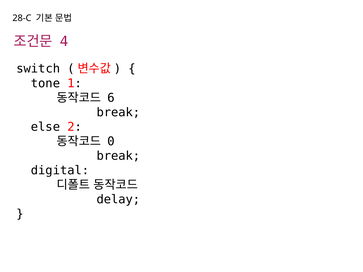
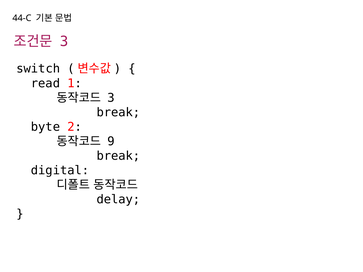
28-C: 28-C -> 44-C
4 at (64, 42): 4 -> 3
tone: tone -> read
6 at (111, 98): 6 -> 3
else: else -> byte
0: 0 -> 9
